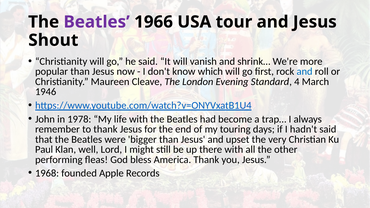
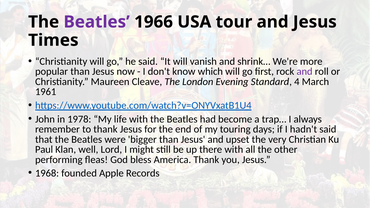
Shout: Shout -> Times
and at (305, 72) colour: blue -> purple
1946: 1946 -> 1961
